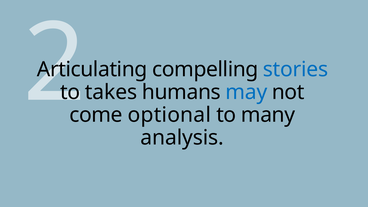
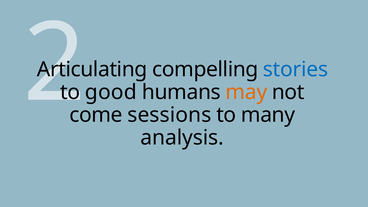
takes: takes -> good
may colour: blue -> orange
optional: optional -> sessions
